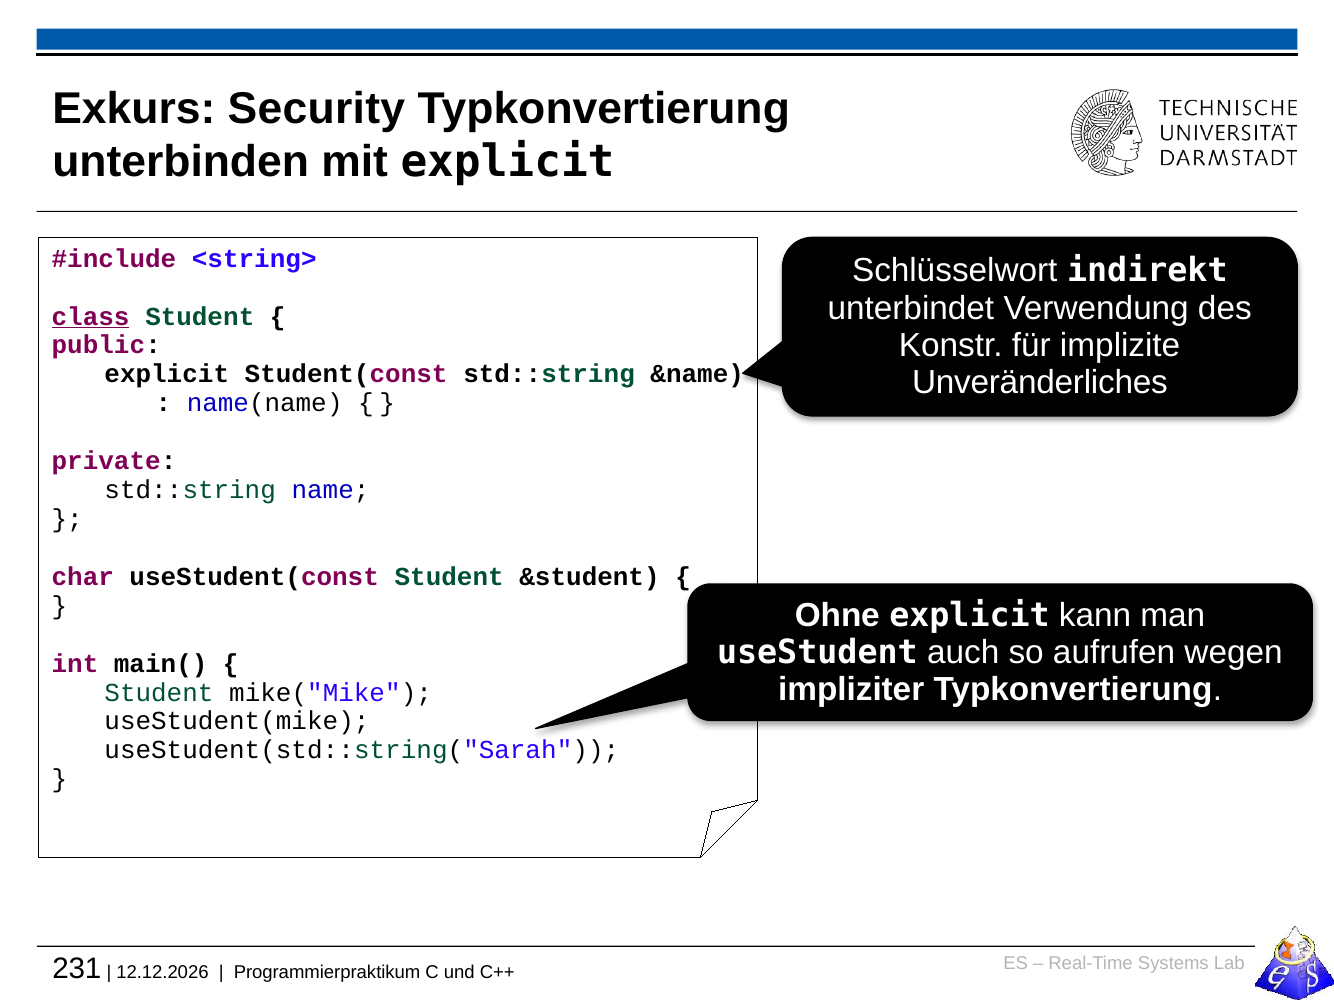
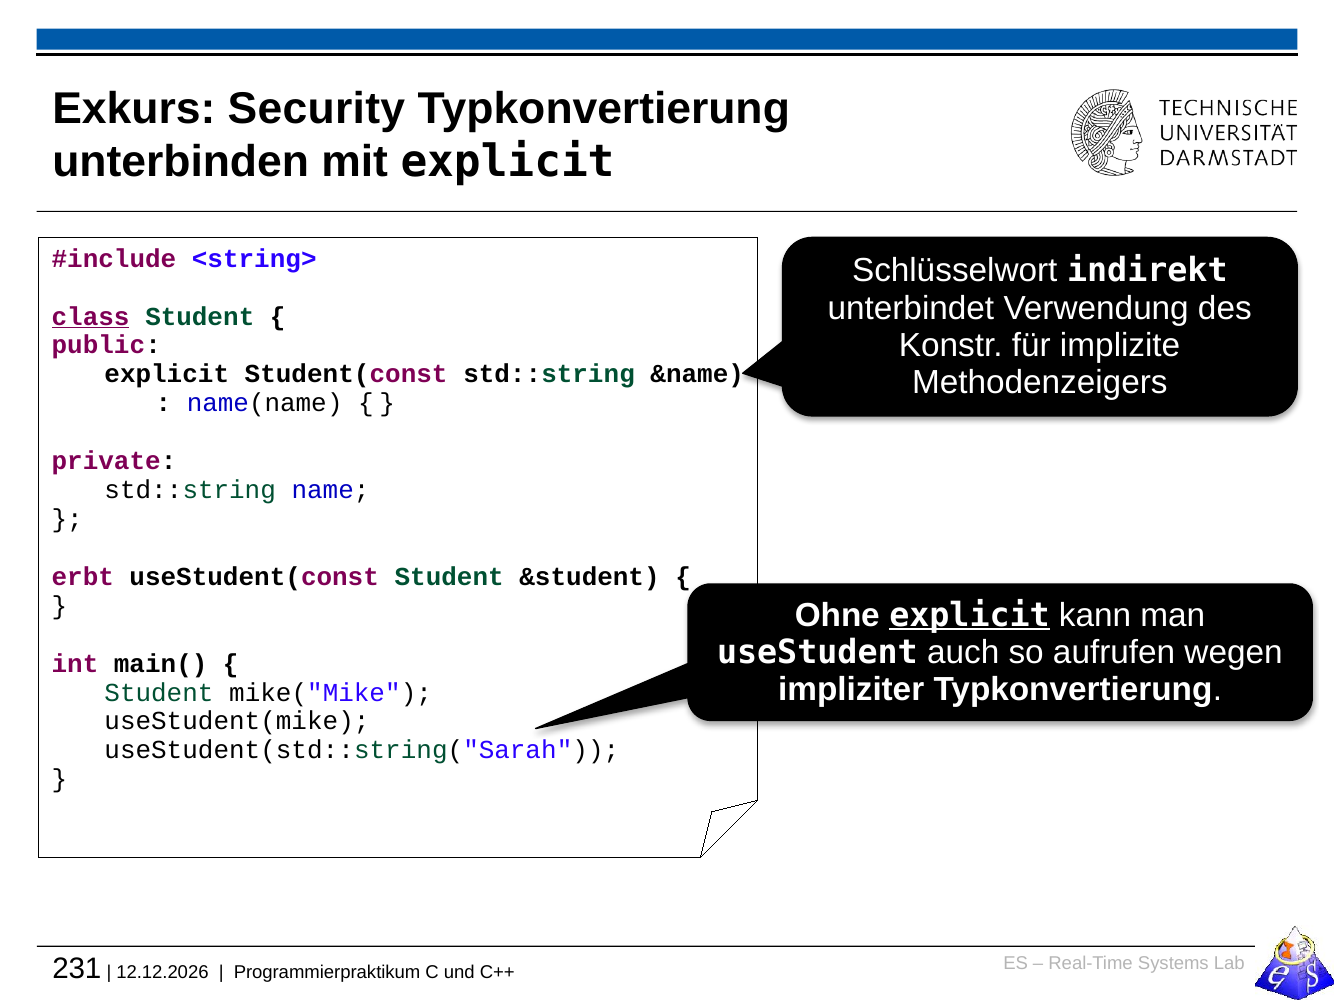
Unveränderliches: Unveränderliches -> Methodenzeigers
char: char -> erbt
explicit at (970, 615) underline: none -> present
